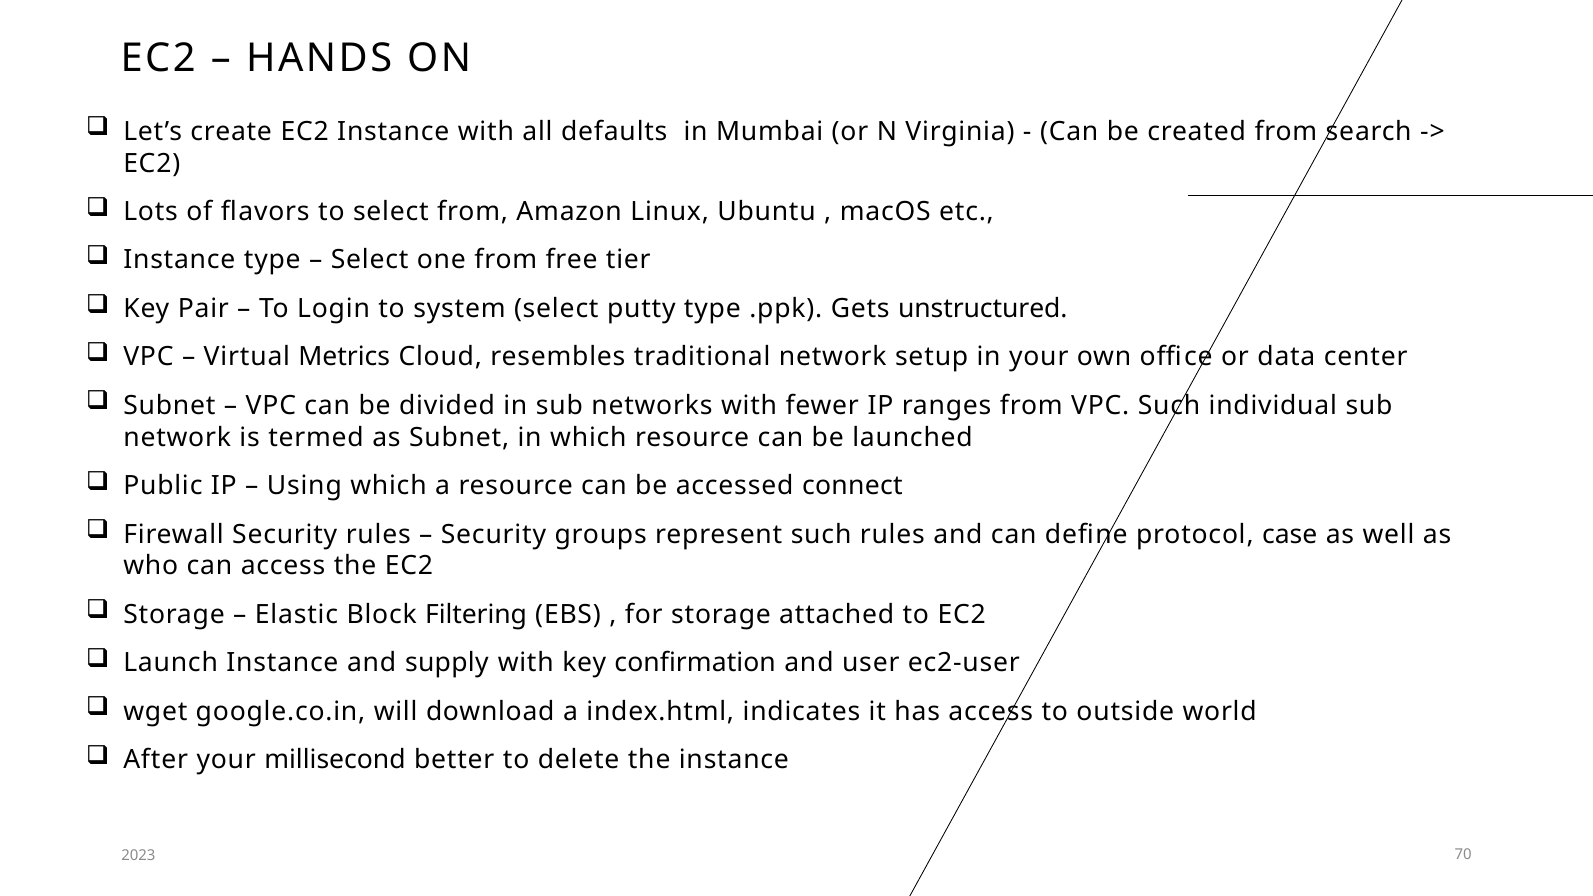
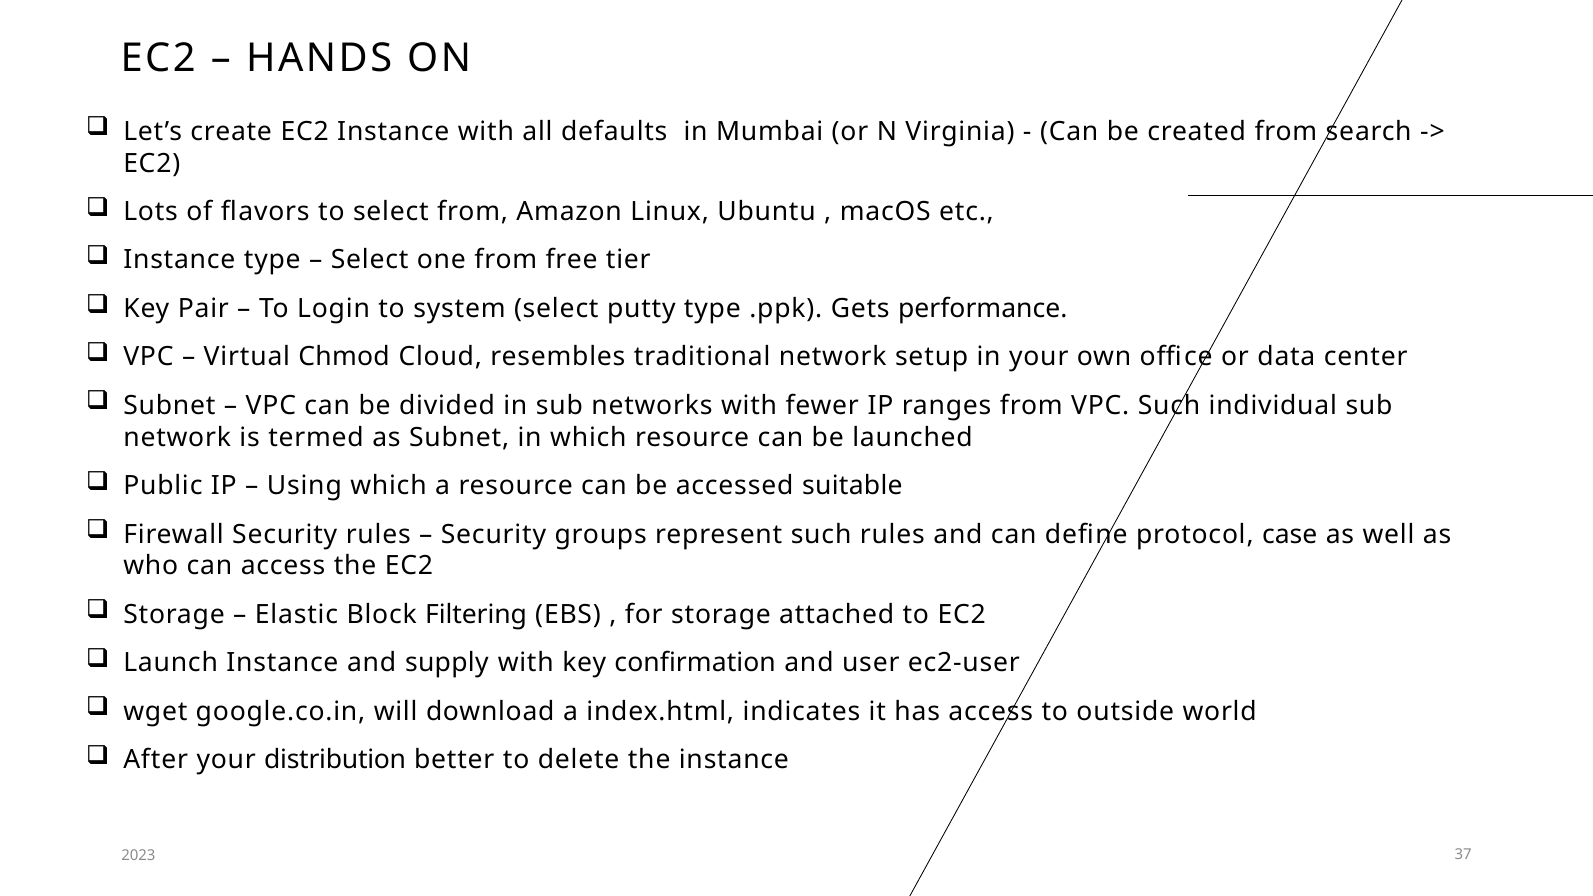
unstructured: unstructured -> performance
Metrics: Metrics -> Chmod
connect: connect -> suitable
millisecond: millisecond -> distribution
70: 70 -> 37
